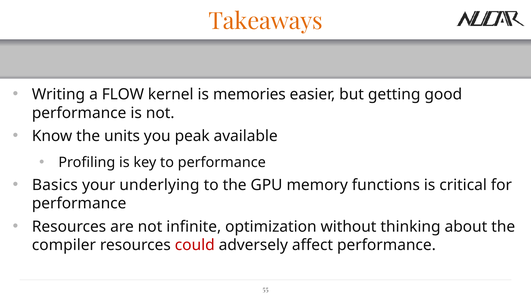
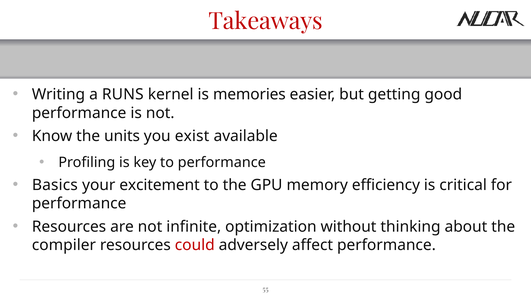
Takeaways colour: orange -> red
FLOW: FLOW -> RUNS
peak: peak -> exist
underlying: underlying -> excitement
functions: functions -> efficiency
